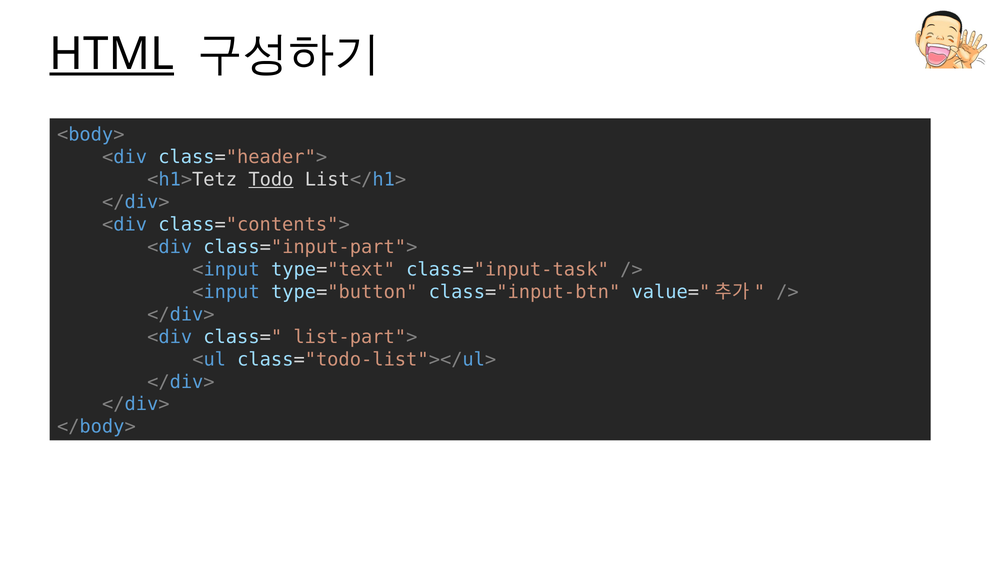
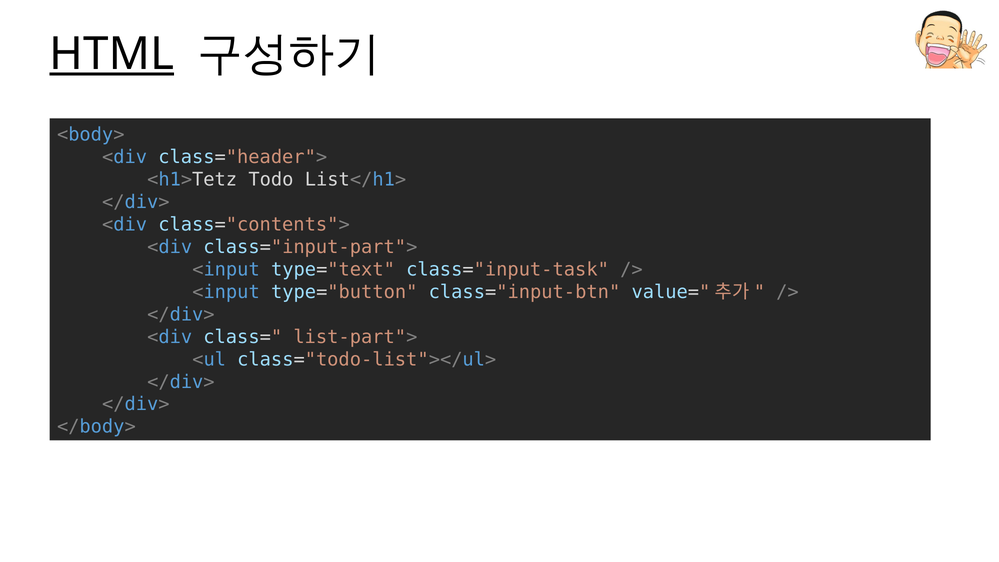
Todo underline: present -> none
